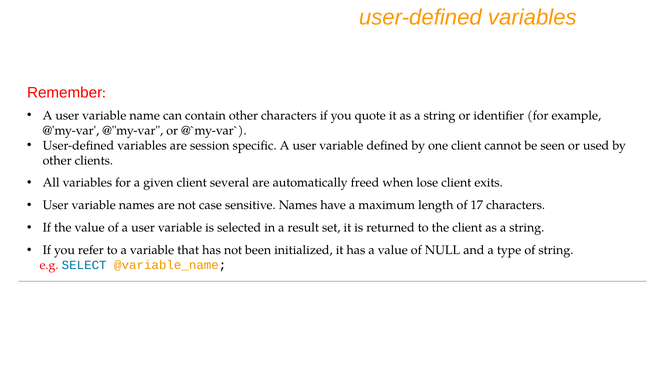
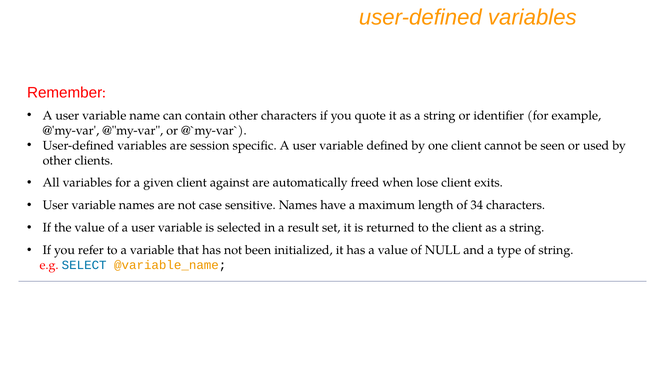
several: several -> against
17: 17 -> 34
